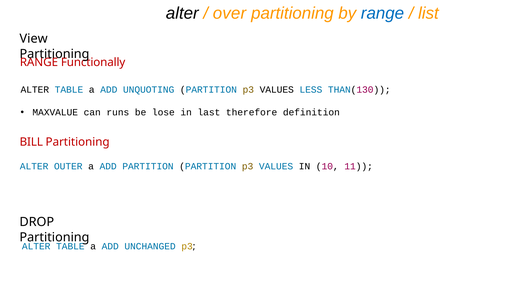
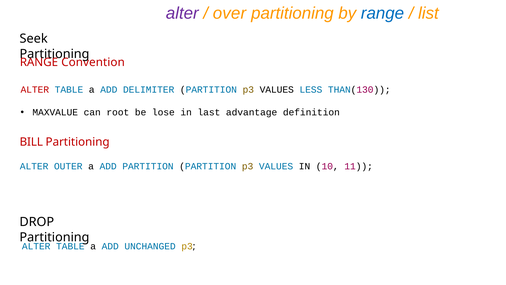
alter at (182, 13) colour: black -> purple
View: View -> Seek
Functionally: Functionally -> Convention
ALTER at (35, 89) colour: black -> red
UNQUOTING: UNQUOTING -> DELIMITER
runs: runs -> root
therefore: therefore -> advantage
